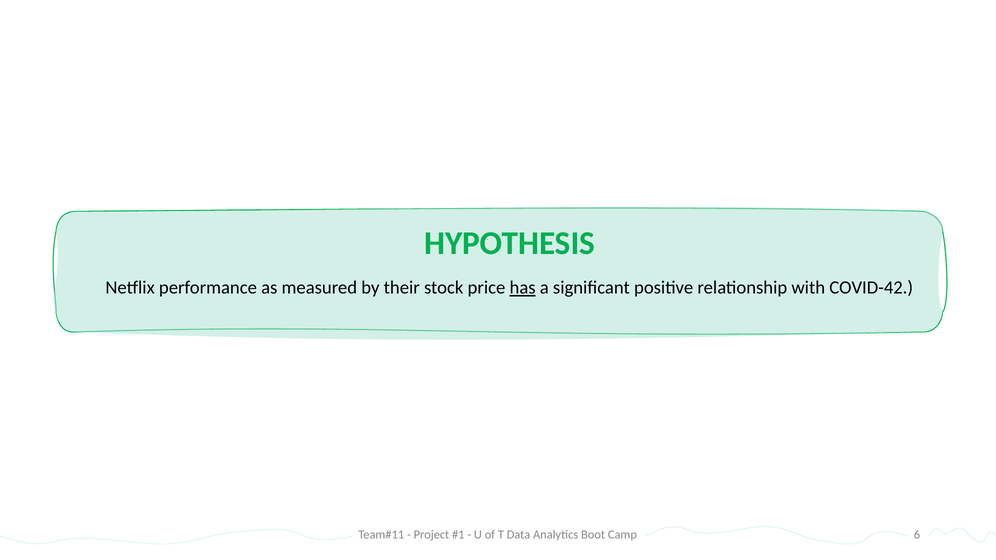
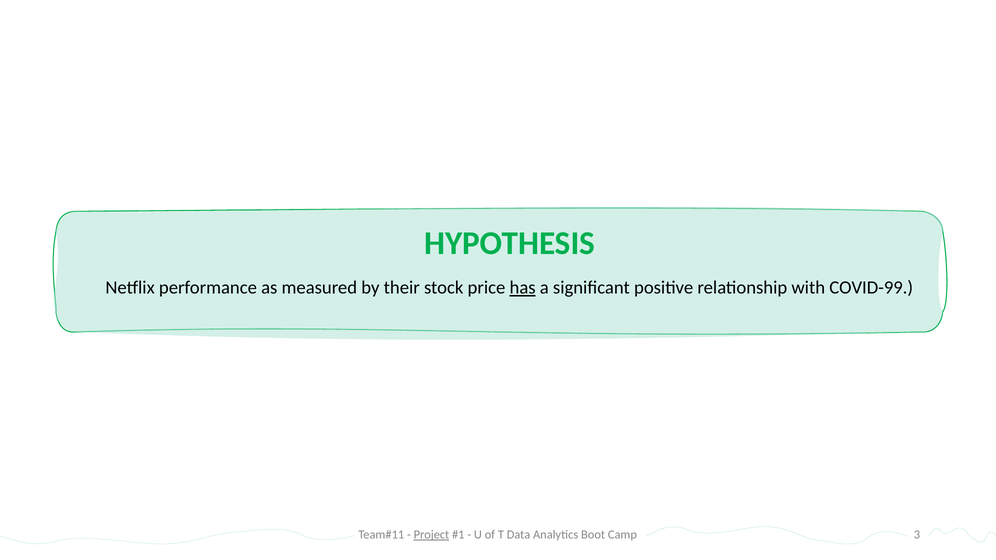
COVID-42: COVID-42 -> COVID-99
Project underline: none -> present
6: 6 -> 3
